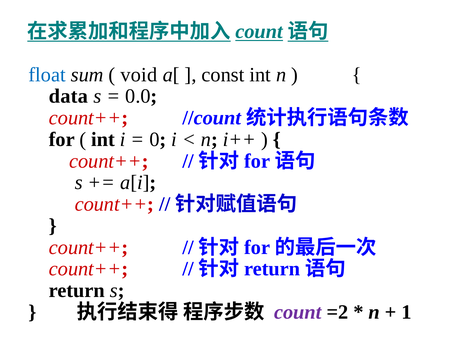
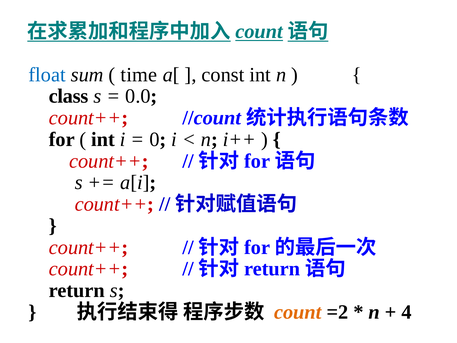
void: void -> time
data: data -> class
count at (298, 312) colour: purple -> orange
1: 1 -> 4
